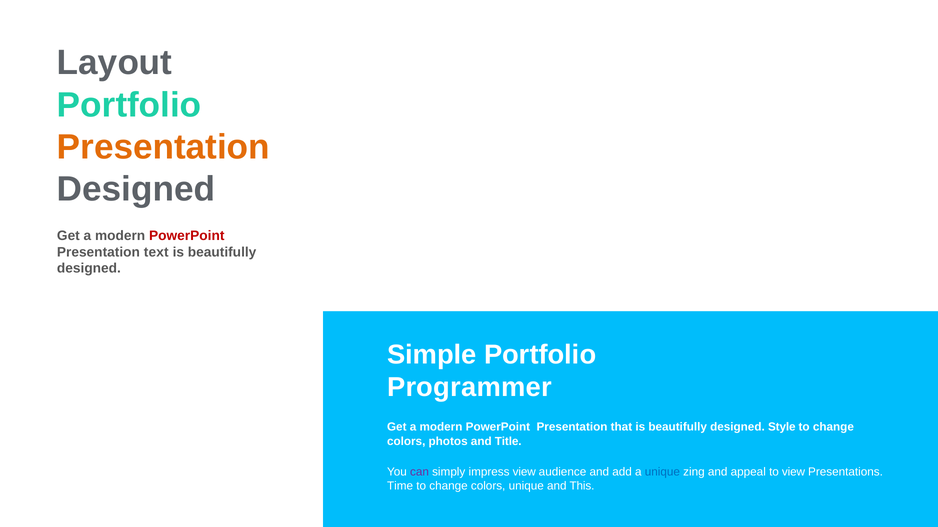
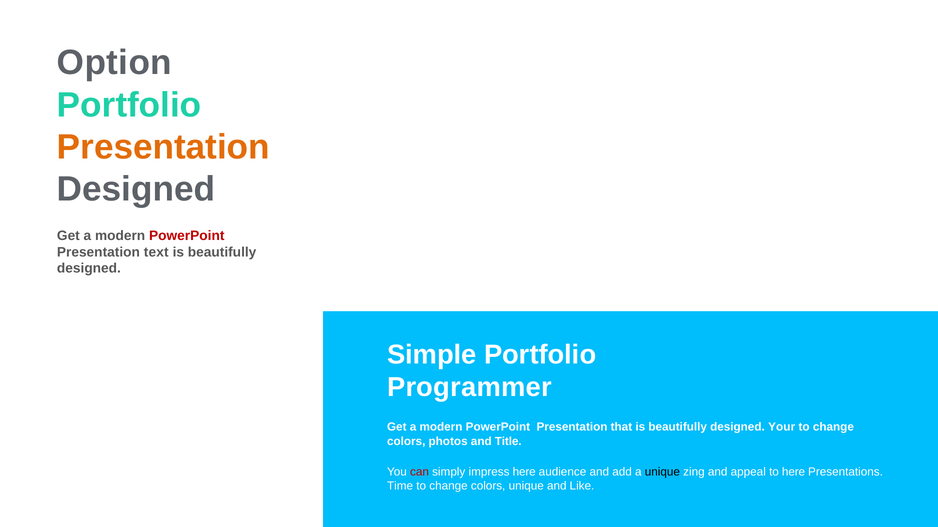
Layout: Layout -> Option
Style: Style -> Your
can colour: purple -> red
impress view: view -> here
unique at (662, 472) colour: blue -> black
to view: view -> here
This: This -> Like
